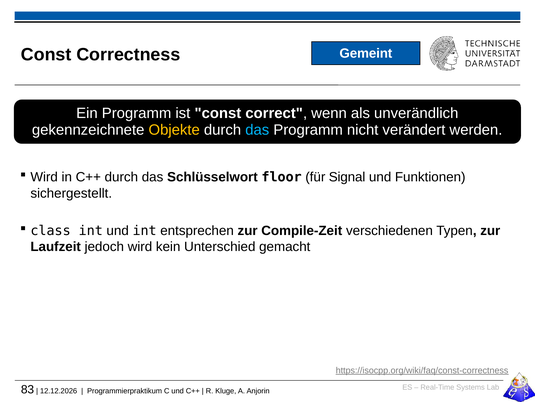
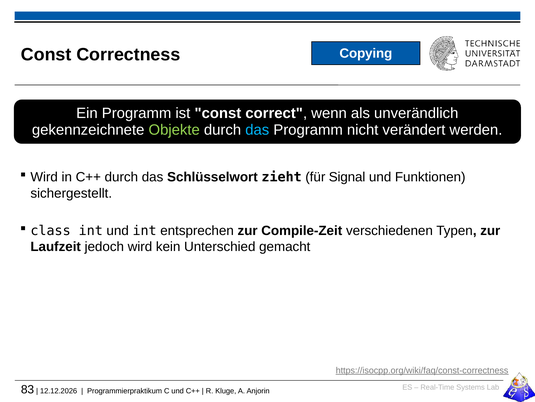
Gemeint: Gemeint -> Copying
Objekte colour: yellow -> light green
floor: floor -> zieht
